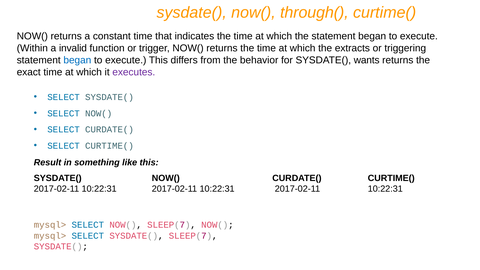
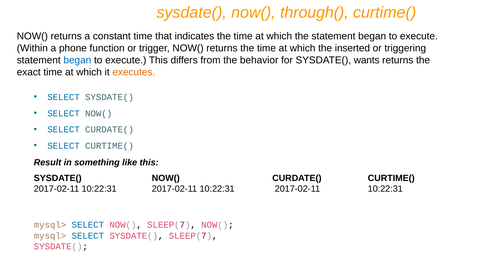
invalid: invalid -> phone
extracts: extracts -> inserted
executes colour: purple -> orange
